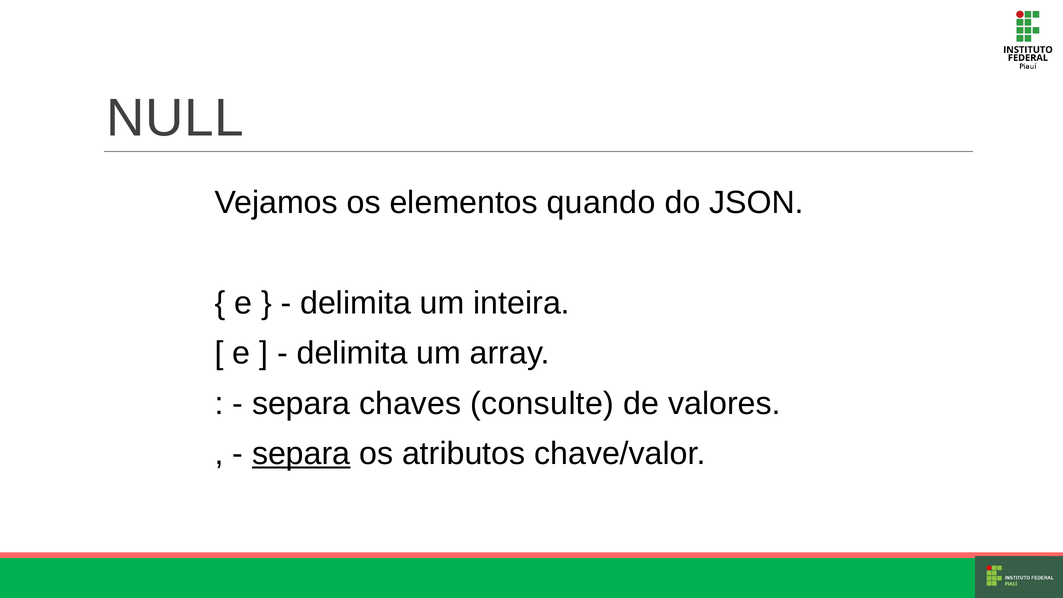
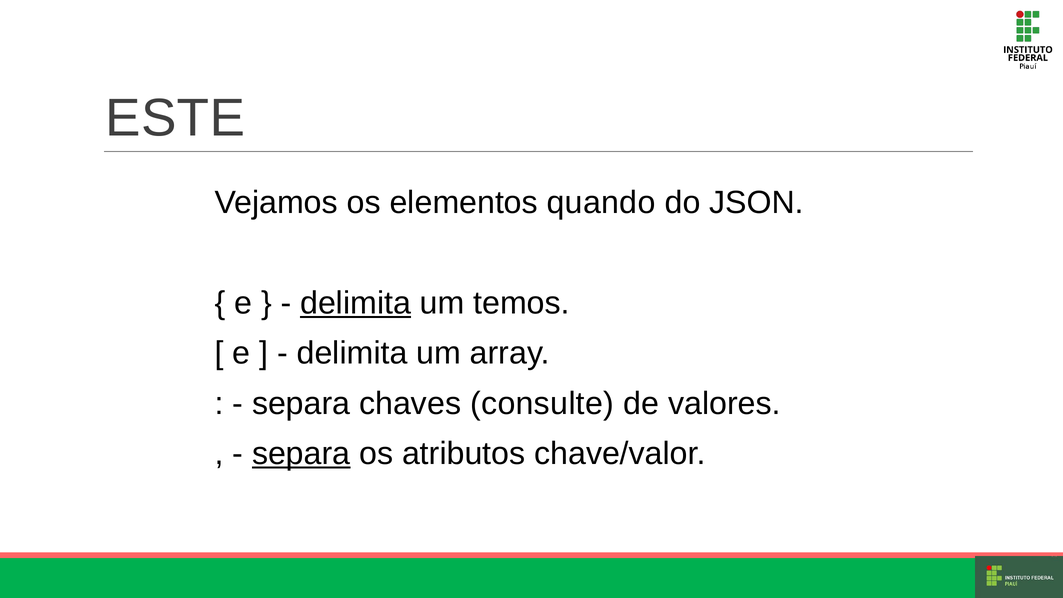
NULL: NULL -> ESTE
delimita at (356, 303) underline: none -> present
inteira: inteira -> temos
